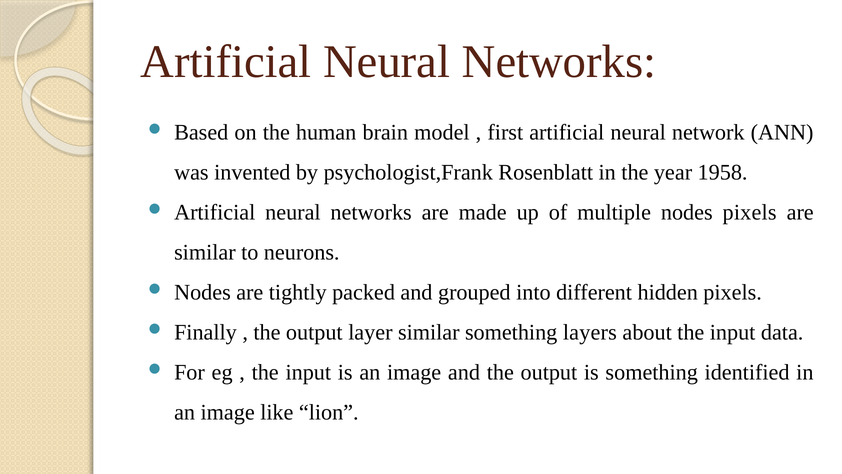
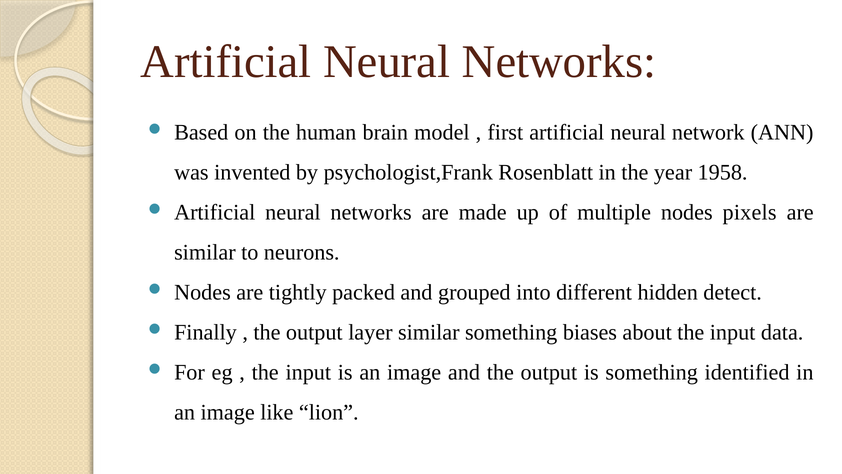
hidden pixels: pixels -> detect
layers: layers -> biases
